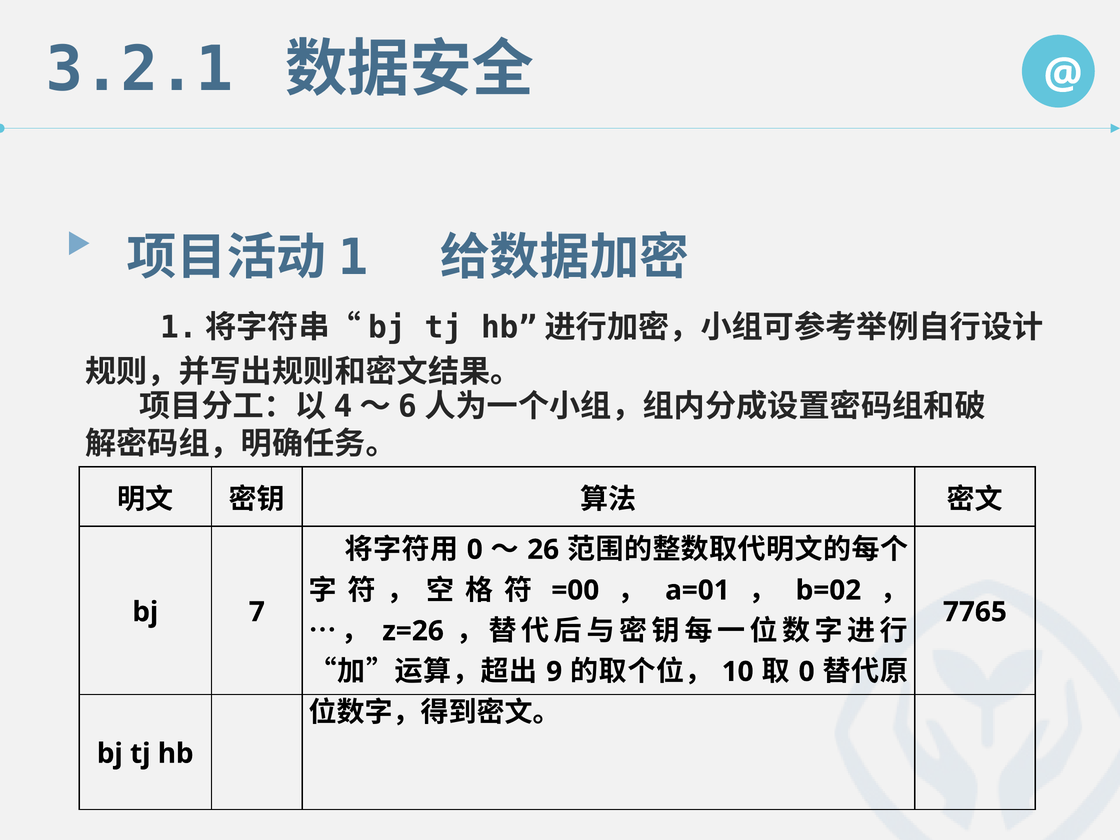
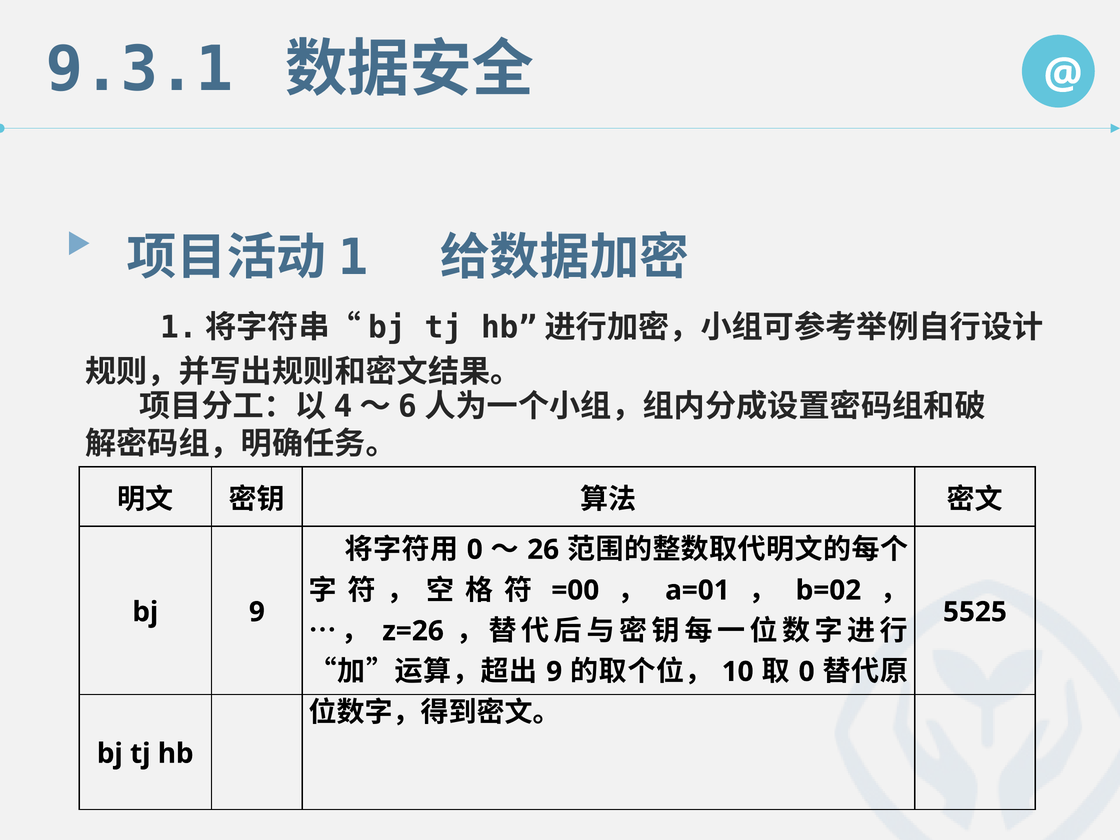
3.2.1: 3.2.1 -> 9.3.1
bj 7: 7 -> 9
7765: 7765 -> 5525
